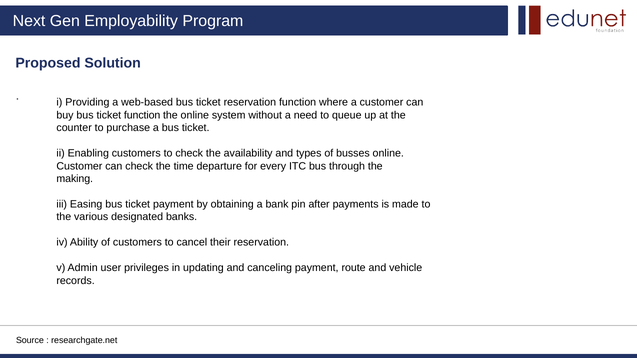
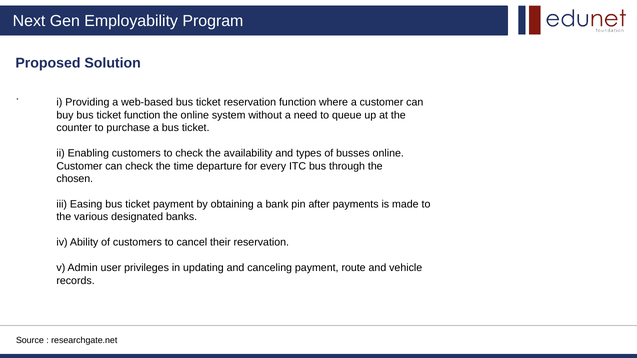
making: making -> chosen
